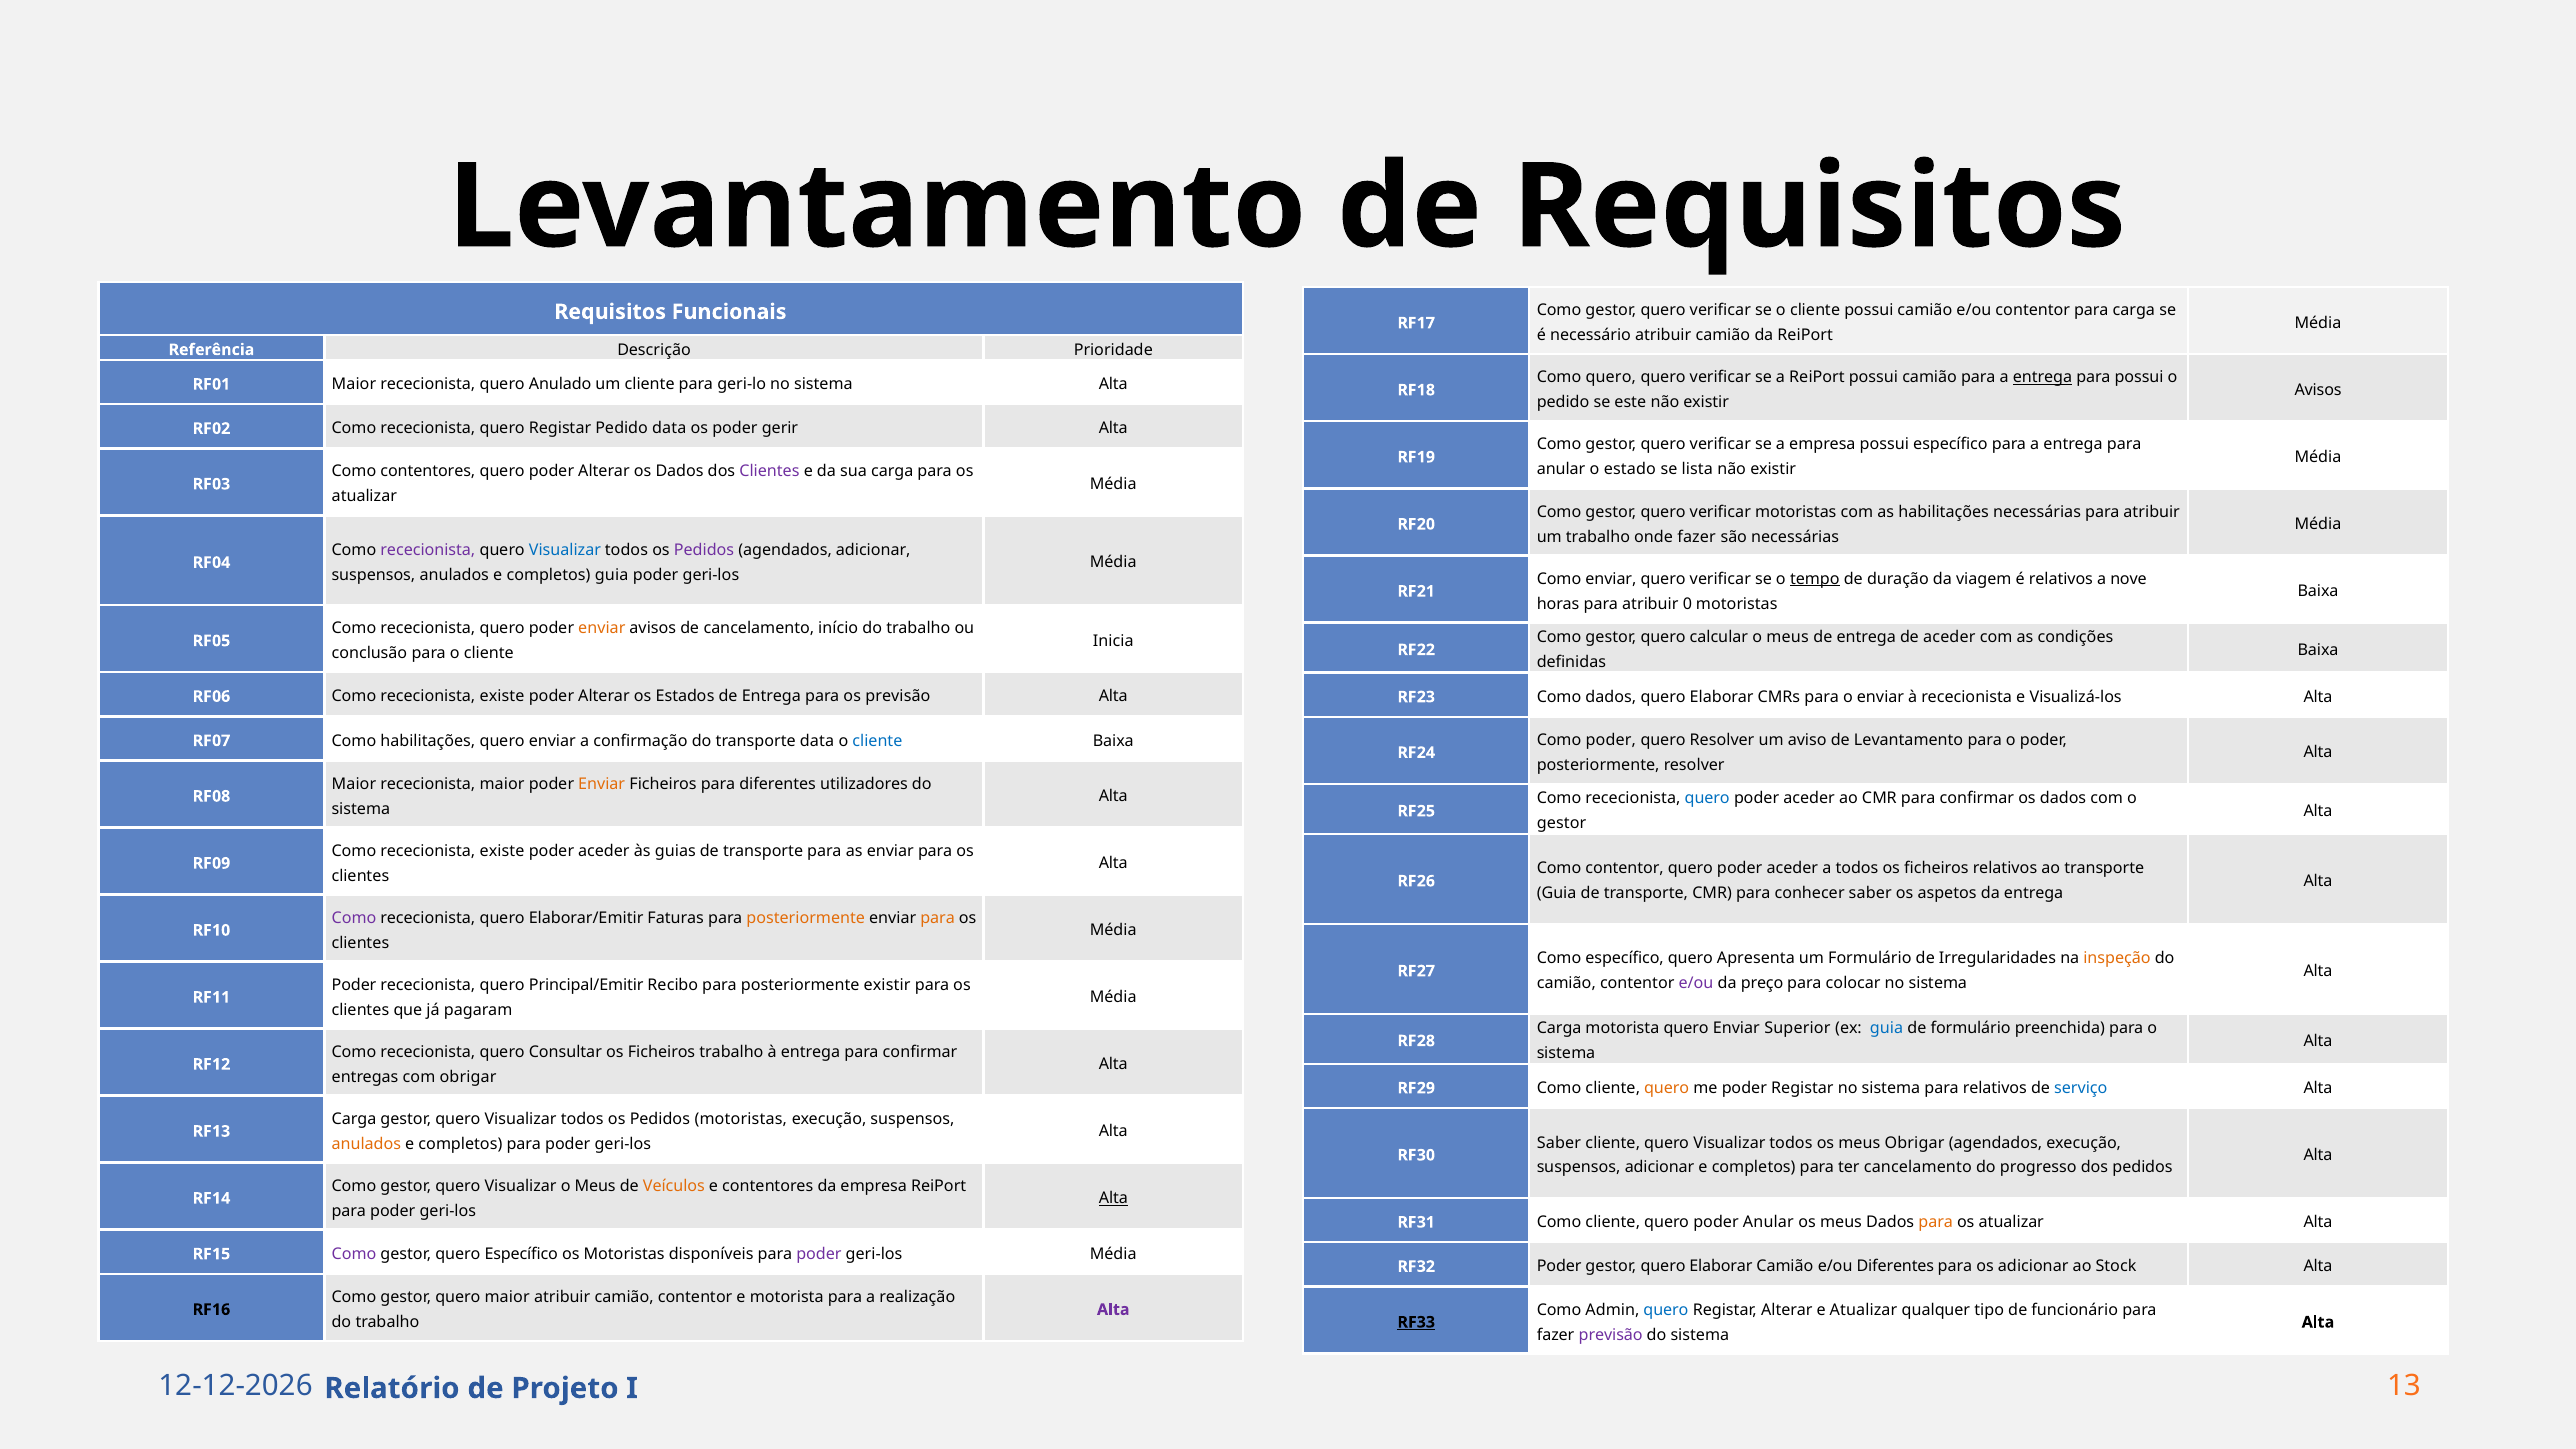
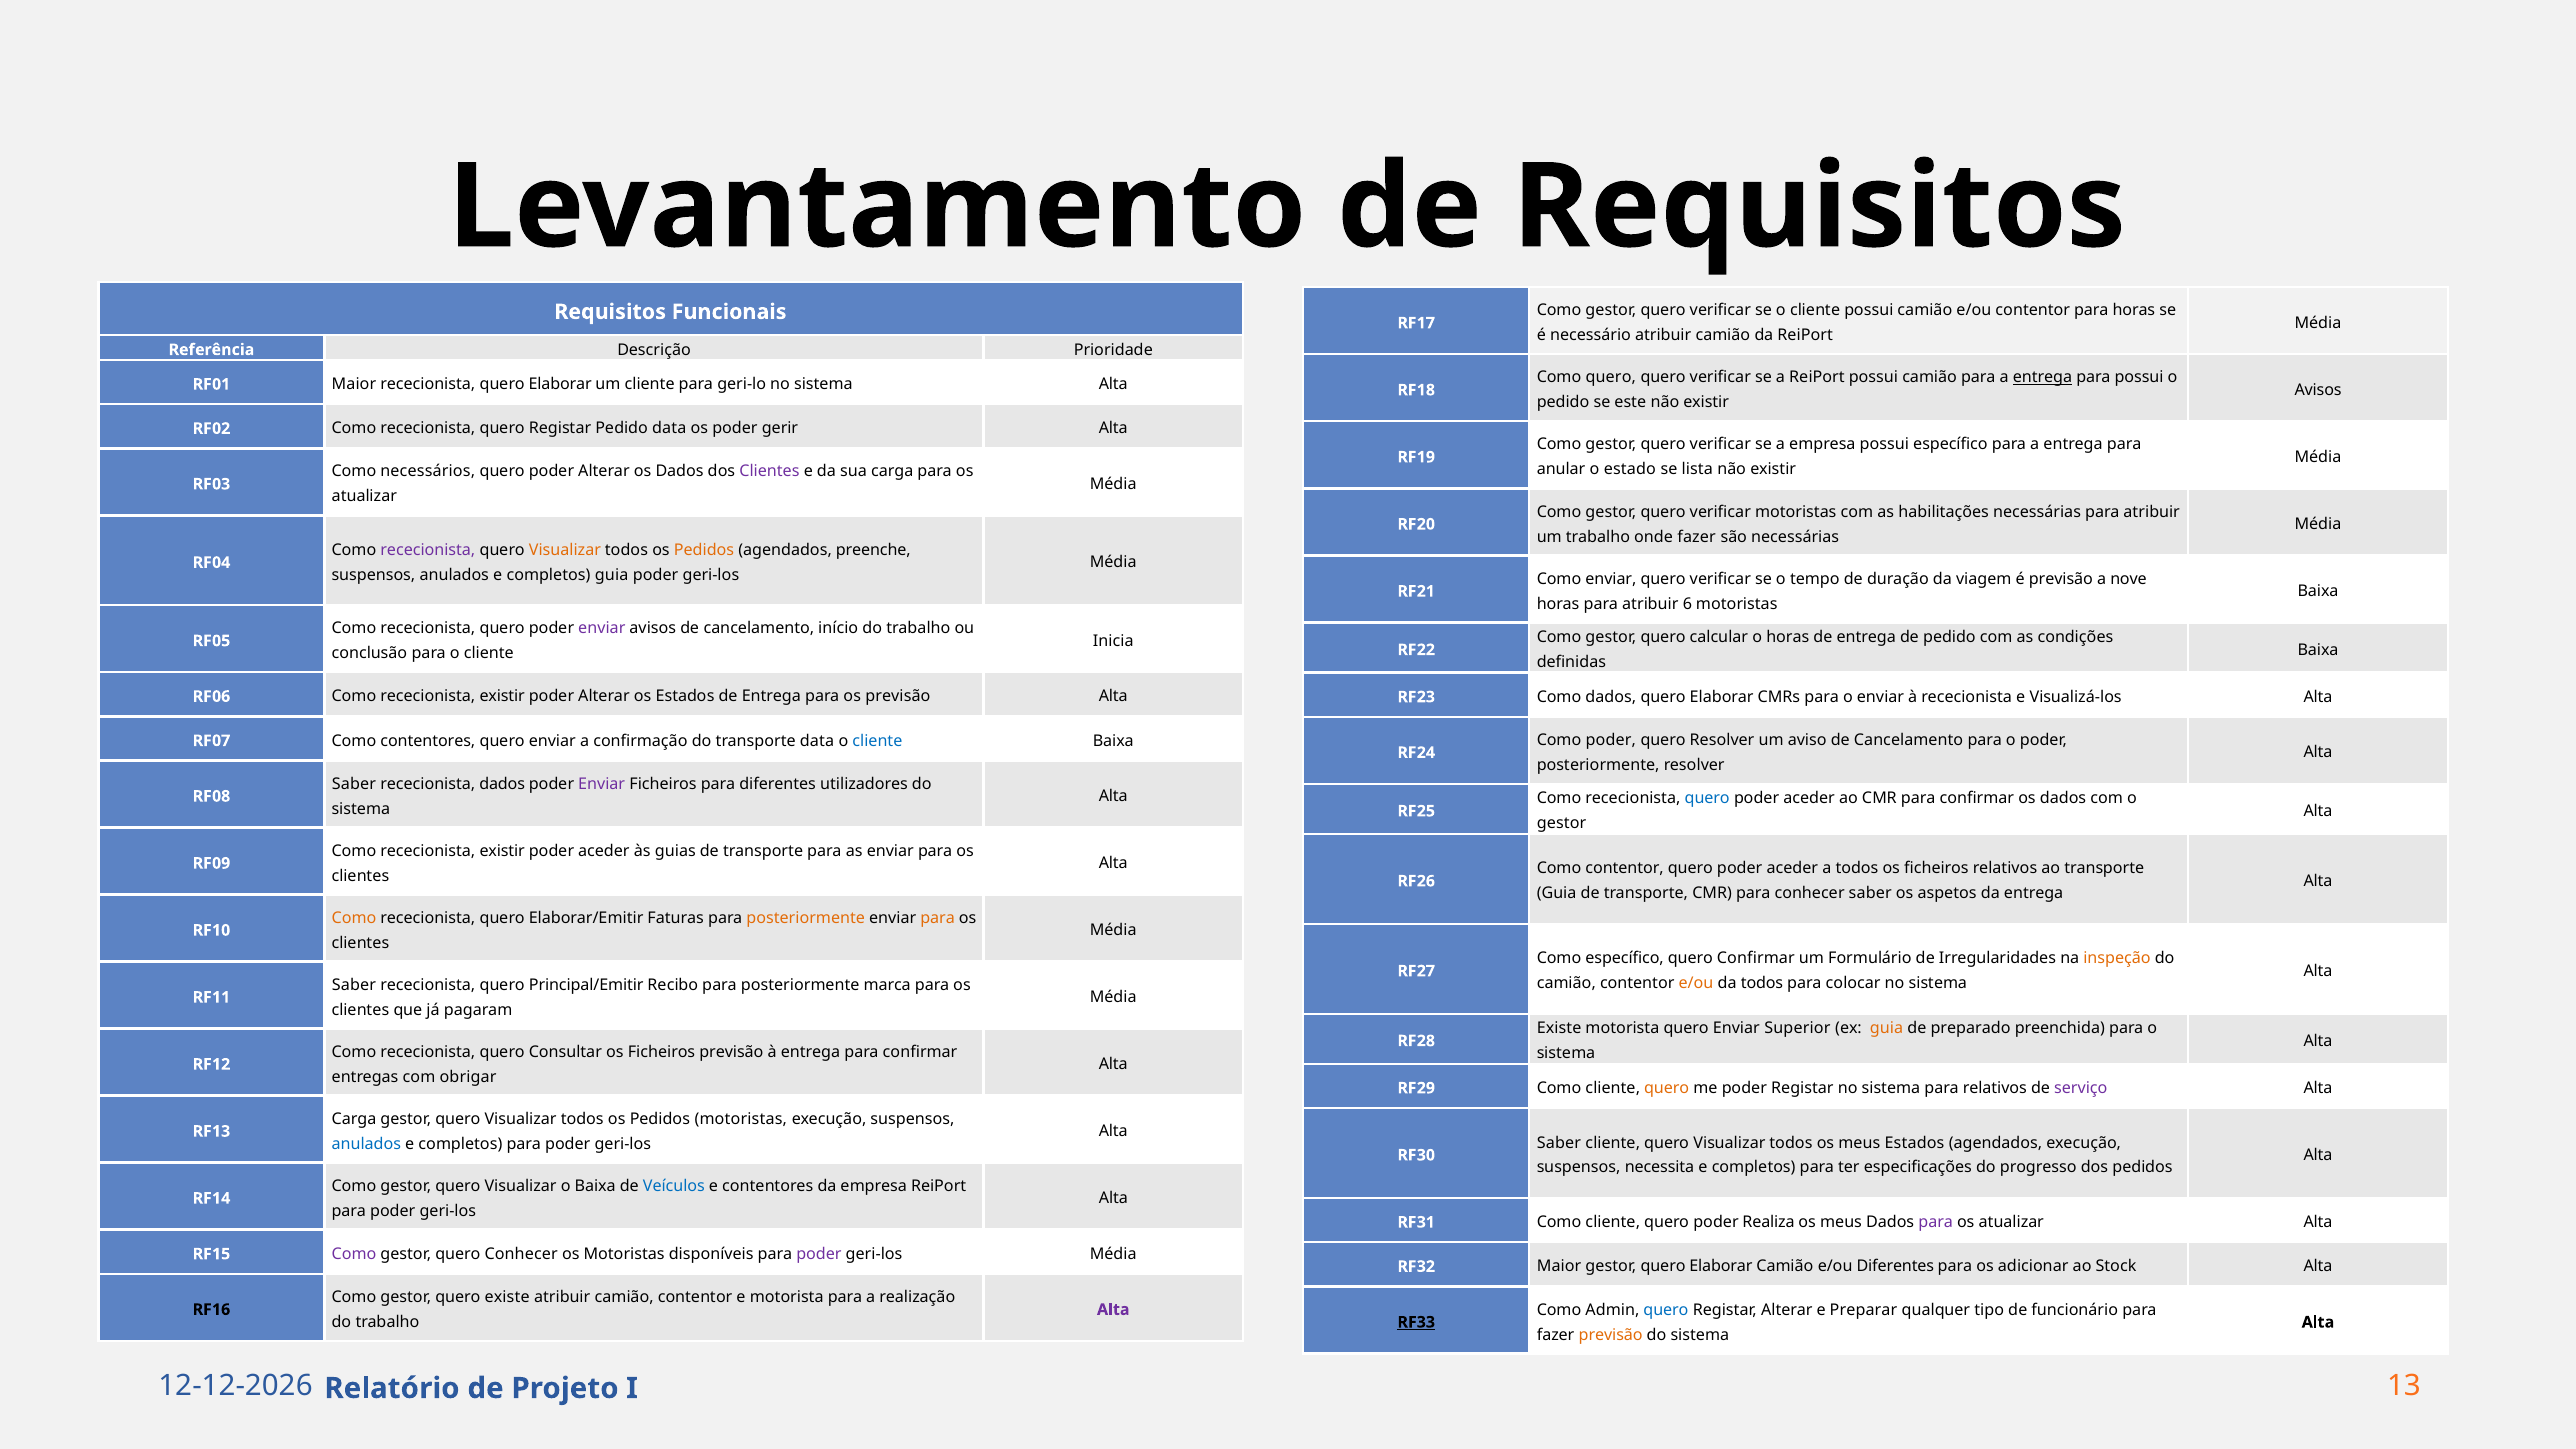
para carga: carga -> horas
rececionista quero Anulado: Anulado -> Elaborar
Como contentores: contentores -> necessários
Visualizar at (565, 550) colour: blue -> orange
Pedidos at (704, 550) colour: purple -> orange
agendados adicionar: adicionar -> preenche
tempo underline: present -> none
é relativos: relativos -> previsão
0: 0 -> 6
enviar at (602, 628) colour: orange -> purple
calcular o meus: meus -> horas
de aceder: aceder -> pedido
RF06 Como rececionista existe: existe -> existir
aviso de Levantamento: Levantamento -> Cancelamento
Como habilitações: habilitações -> contentores
Maior at (354, 784): Maior -> Saber
rececionista maior: maior -> dados
Enviar at (602, 784) colour: orange -> purple
existe at (502, 851): existe -> existir
Como at (354, 918) colour: purple -> orange
quero Apresenta: Apresenta -> Confirmar
e/ou at (1696, 983) colour: purple -> orange
da preço: preço -> todos
Poder at (354, 985): Poder -> Saber
posteriormente existir: existir -> marca
Carga at (1559, 1028): Carga -> Existe
guia at (1887, 1028) colour: blue -> orange
de formulário: formulário -> preparado
Ficheiros trabalho: trabalho -> previsão
serviço colour: blue -> purple
meus Obrigar: Obrigar -> Estados
anulados at (366, 1144) colour: orange -> blue
suspensos adicionar: adicionar -> necessita
ter cancelamento: cancelamento -> especificações
Visualizar o Meus: Meus -> Baixa
Veículos colour: orange -> blue
Alta at (1113, 1198) underline: present -> none
poder Anular: Anular -> Realiza
para at (1936, 1222) colour: orange -> purple
quero Específico: Específico -> Conhecer
RF32 Poder: Poder -> Maior
quero maior: maior -> existe
e Atualizar: Atualizar -> Preparar
previsão at (1611, 1335) colour: purple -> orange
